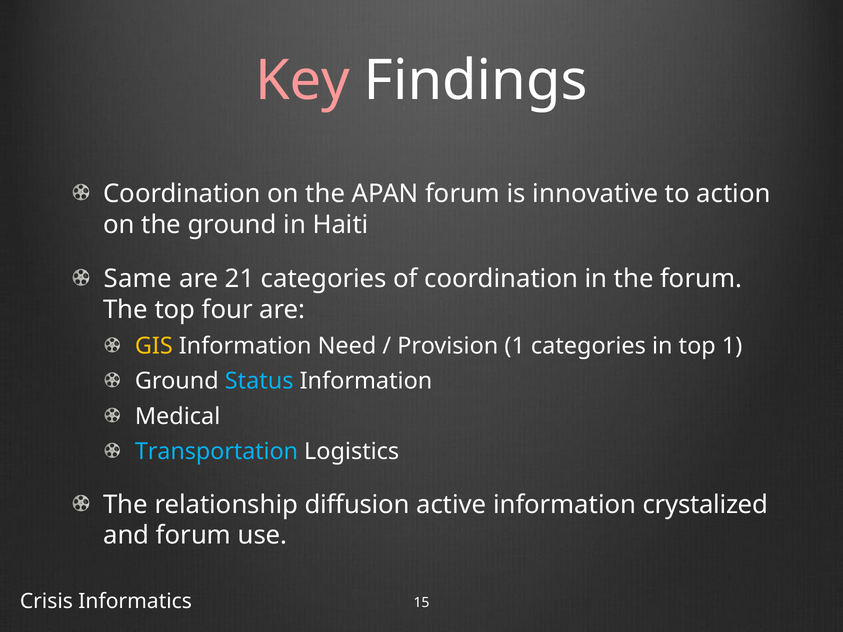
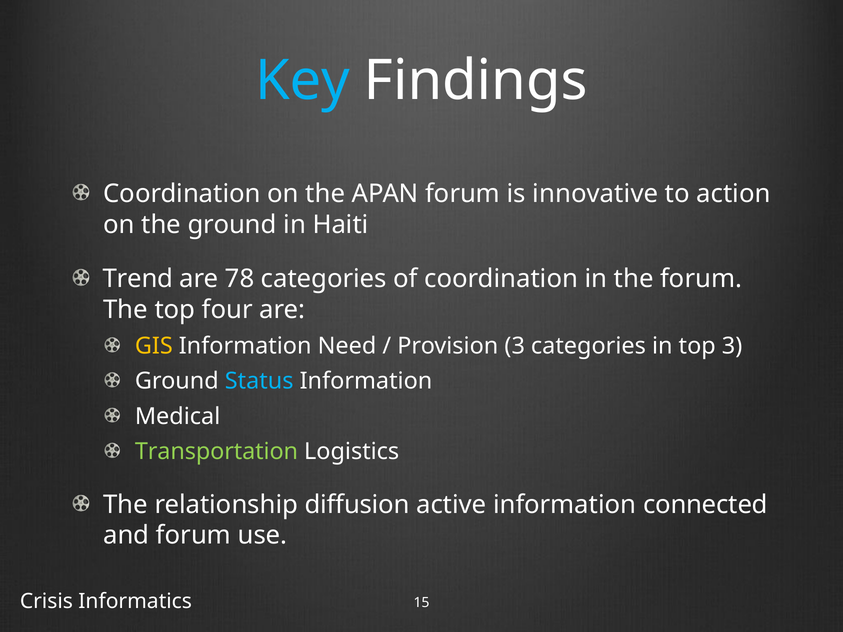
Key colour: pink -> light blue
Same: Same -> Trend
21: 21 -> 78
Provision 1: 1 -> 3
top 1: 1 -> 3
Transportation colour: light blue -> light green
crystalized: crystalized -> connected
